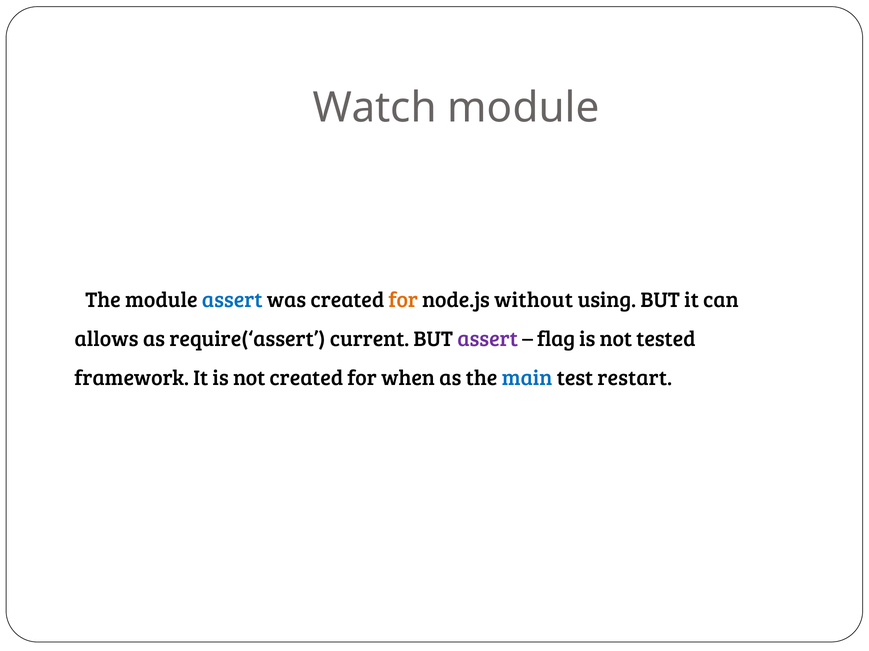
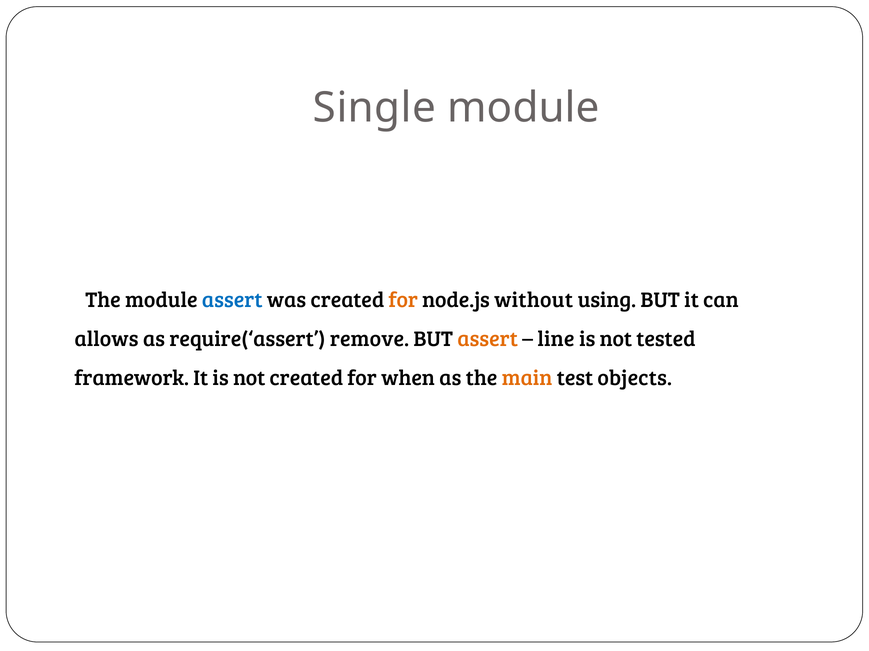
Watch: Watch -> Single
current: current -> remove
assert at (488, 339) colour: purple -> orange
flag: flag -> line
main colour: blue -> orange
restart: restart -> objects
